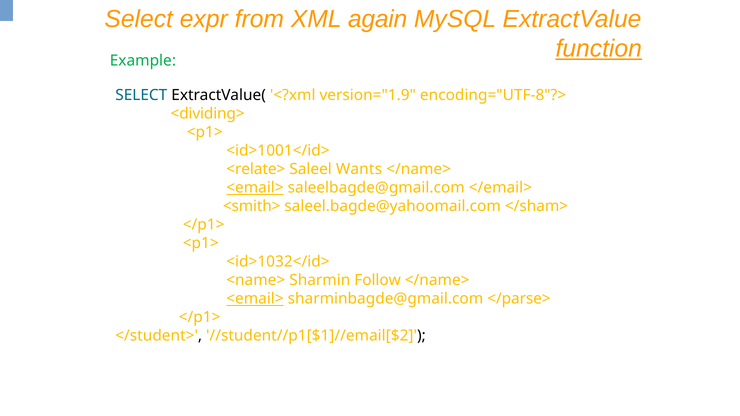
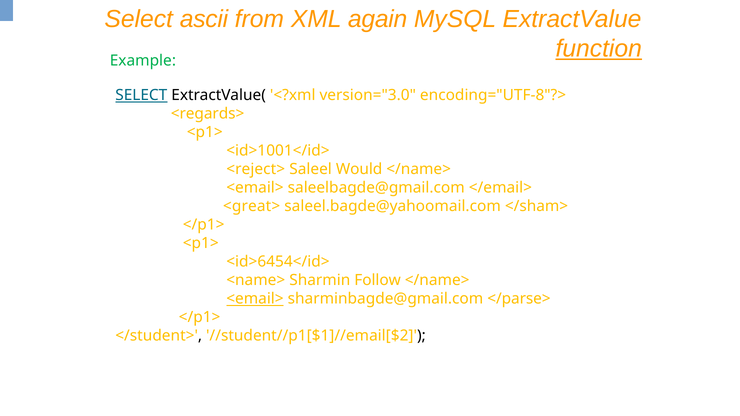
expr: expr -> ascii
SELECT at (141, 95) underline: none -> present
version="1.9: version="1.9 -> version="3.0
<dividing>: <dividing> -> <regards>
<relate>: <relate> -> <reject>
Wants: Wants -> Would
<email> at (255, 188) underline: present -> none
<smith>: <smith> -> <great>
<id>1032</id>: <id>1032</id> -> <id>6454</id>
